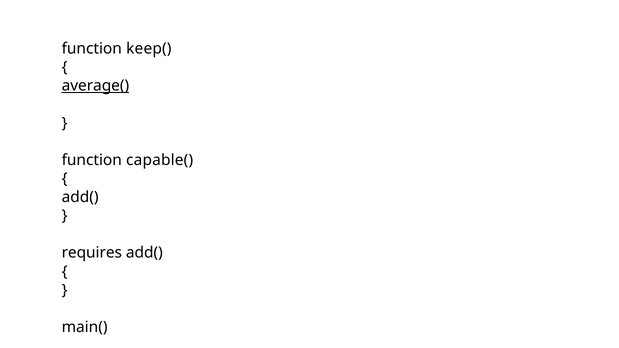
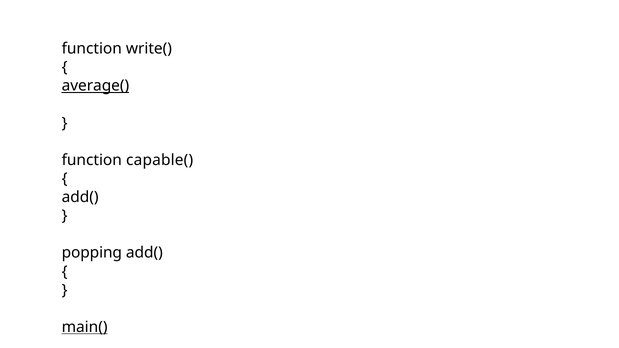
keep(: keep( -> write(
requires: requires -> popping
main( underline: none -> present
